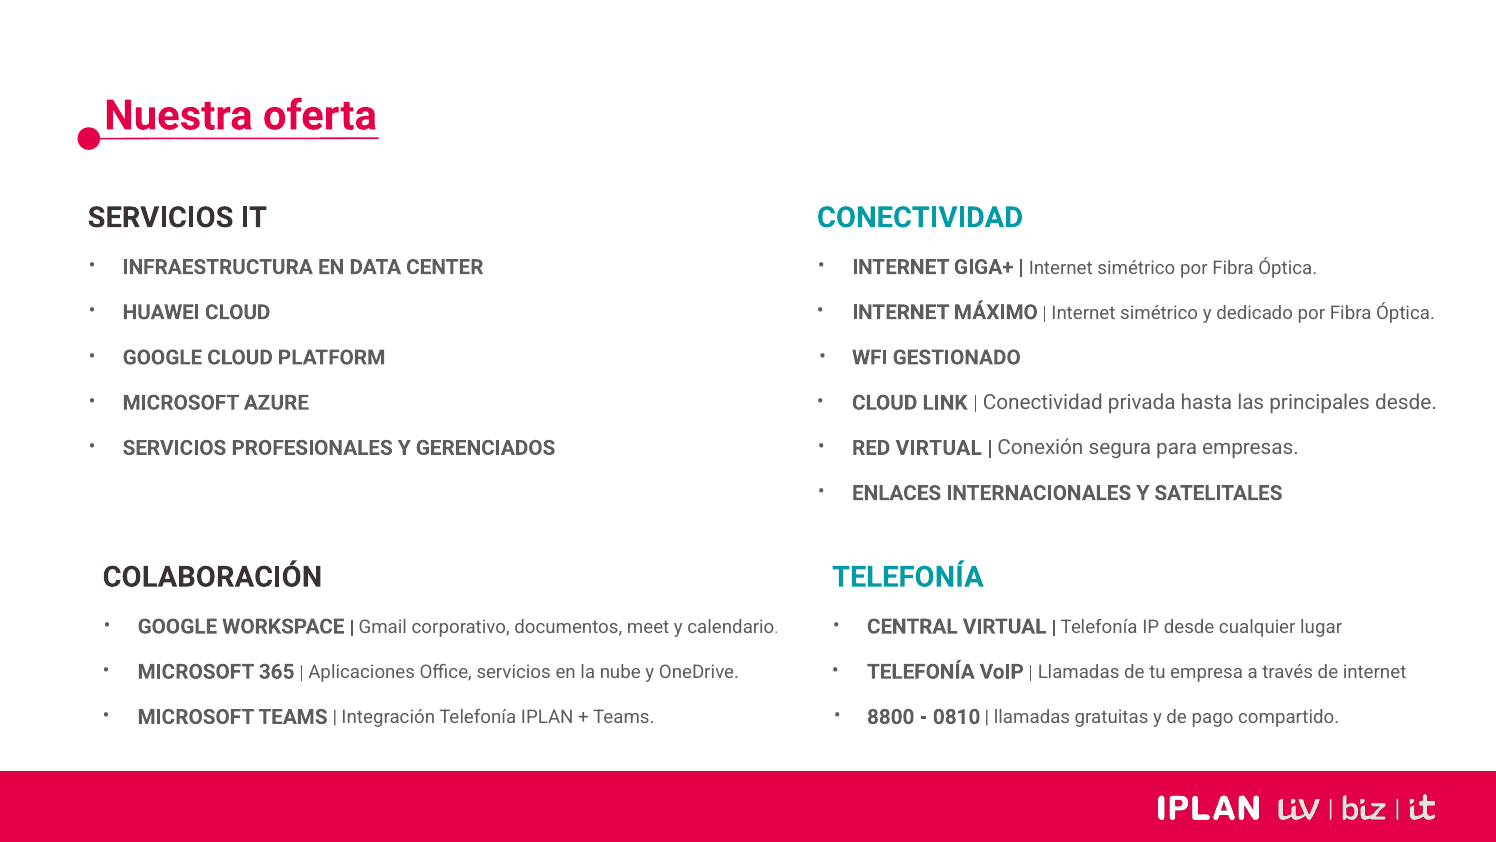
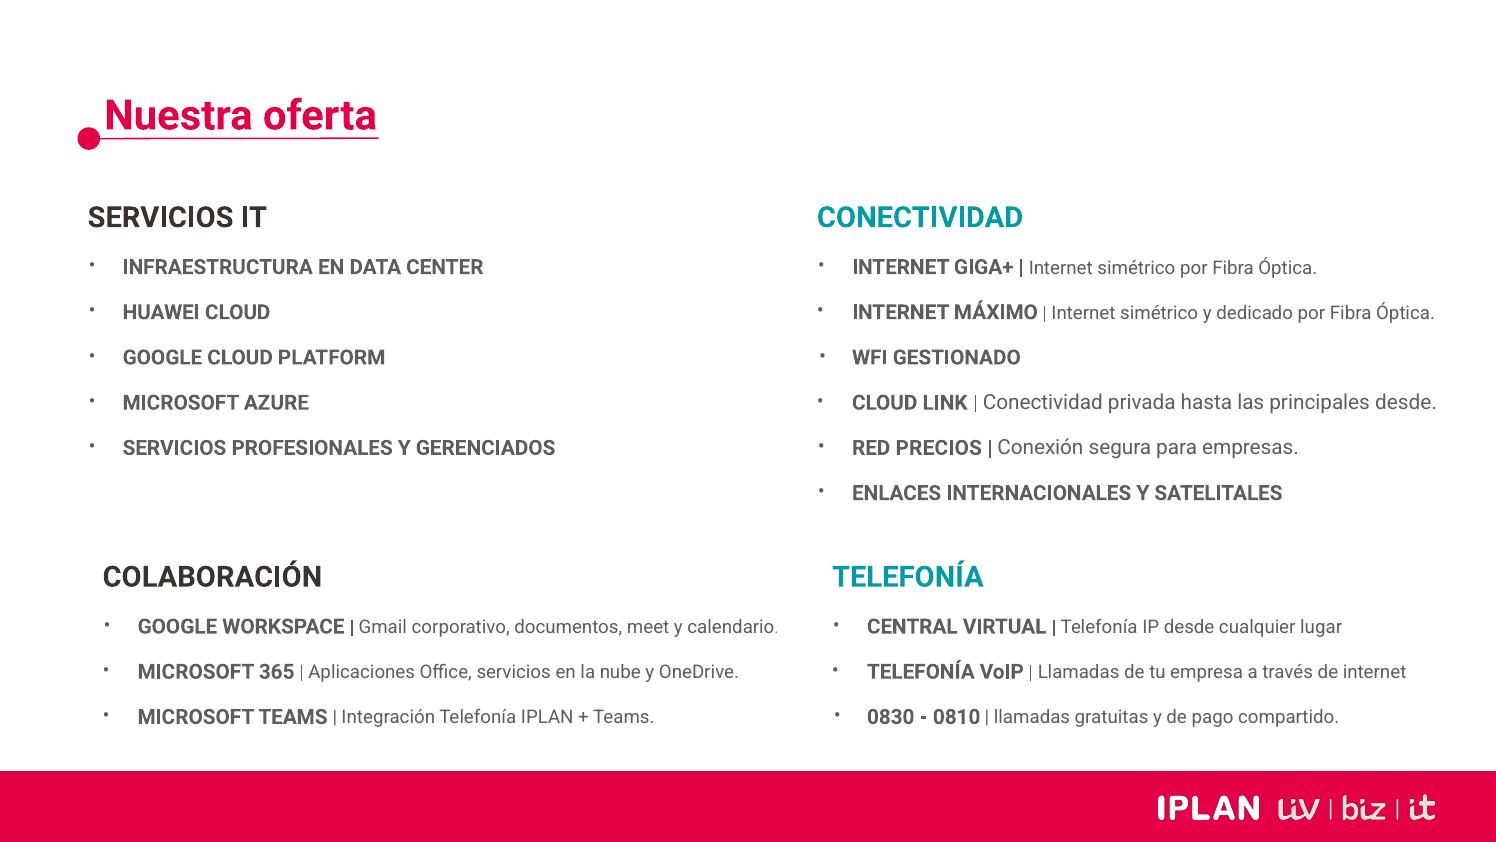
RED VIRTUAL: VIRTUAL -> PRECIOS
8800: 8800 -> 0830
